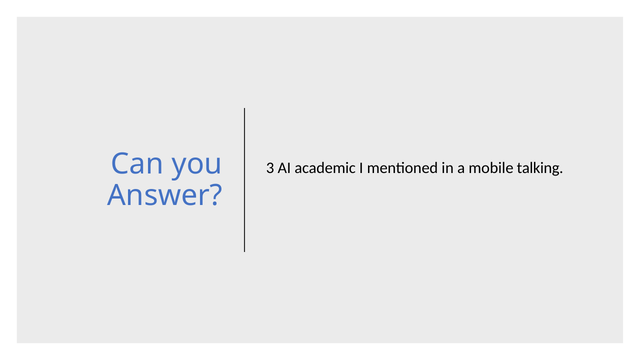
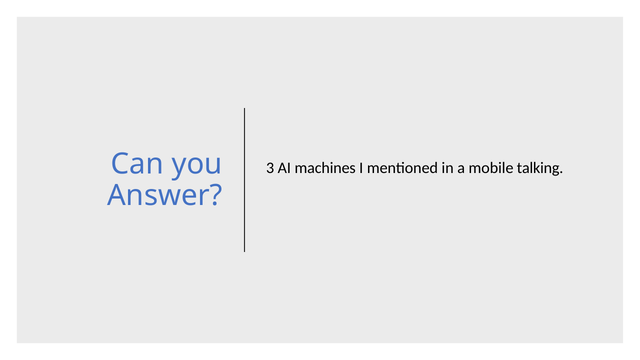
academic: academic -> machines
